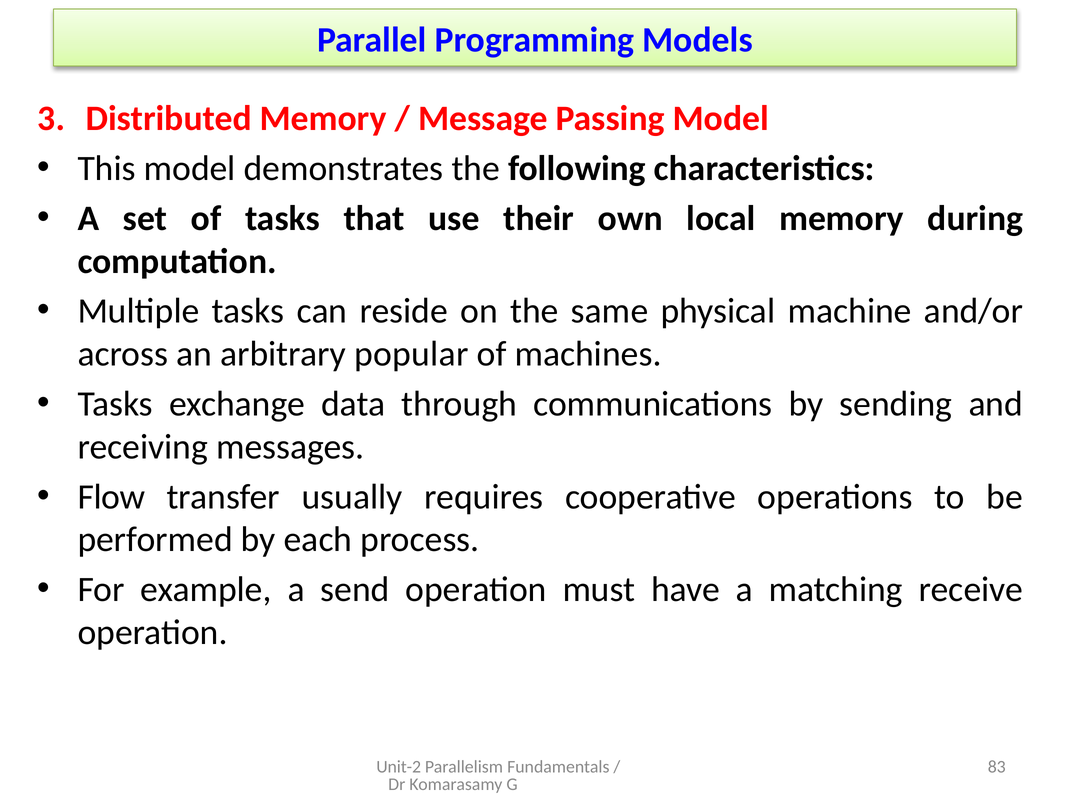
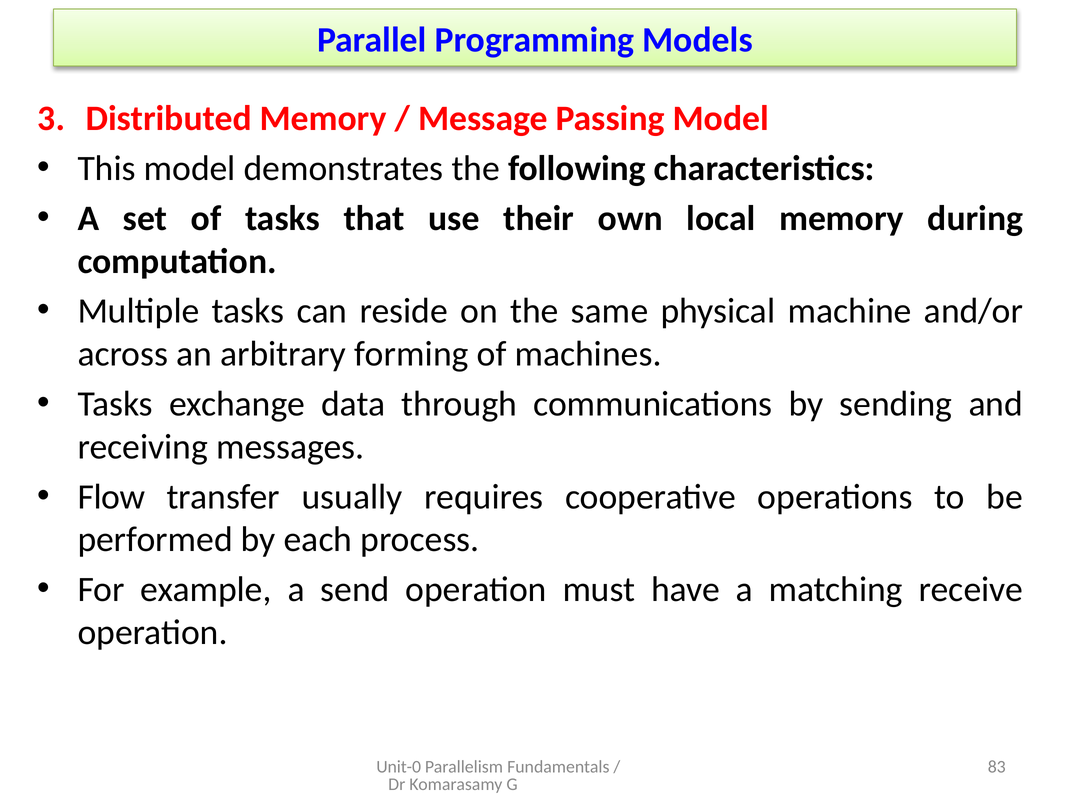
popular: popular -> forming
Unit-2: Unit-2 -> Unit-0
